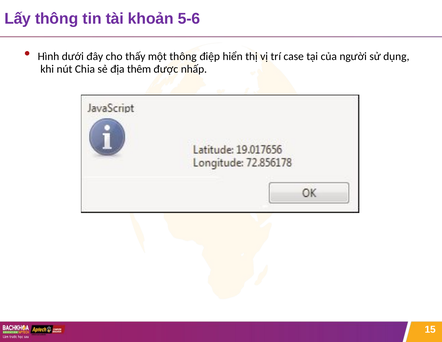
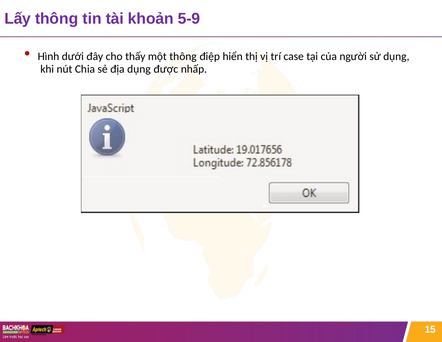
5-6: 5-6 -> 5-9
địa thêm: thêm -> dụng
